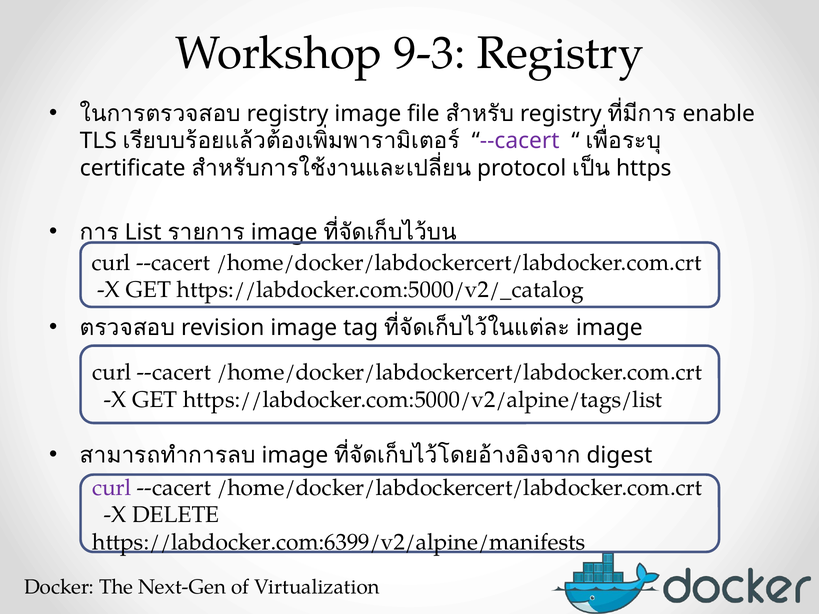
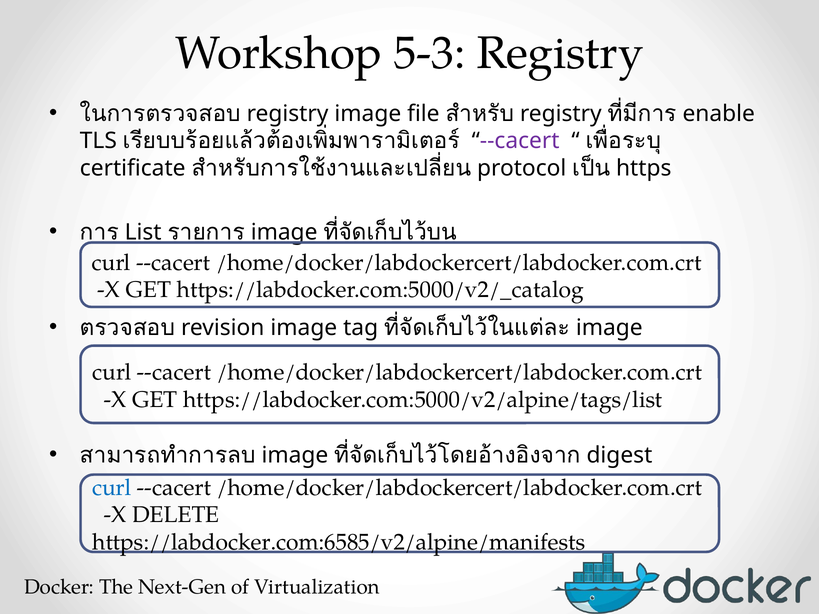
9-3: 9-3 -> 5-3
curl at (112, 488) colour: purple -> blue
https://labdocker.com:6399/v2/alpine/manifests: https://labdocker.com:6399/v2/alpine/manifests -> https://labdocker.com:6585/v2/alpine/manifests
